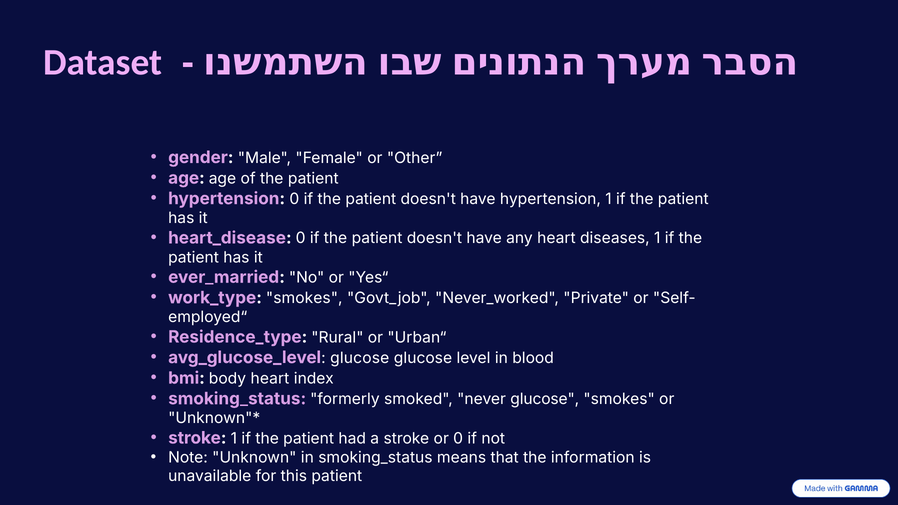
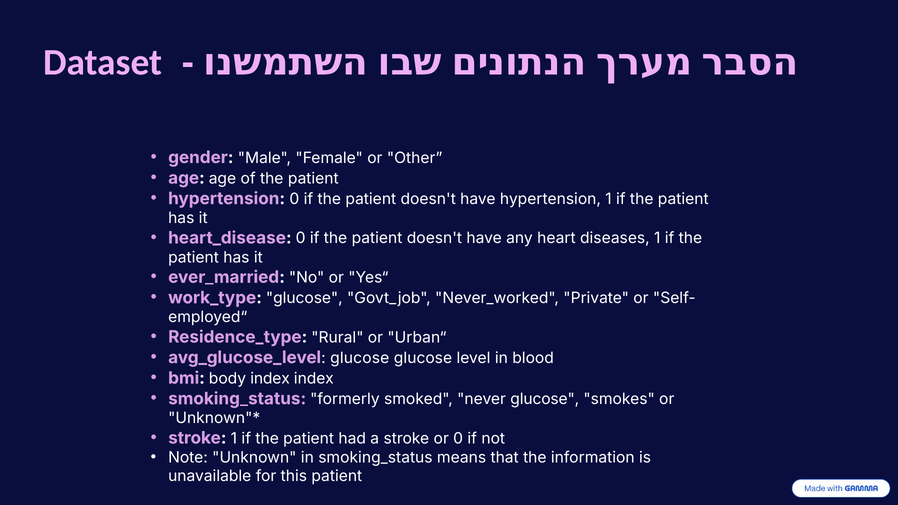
work_type smokes: smokes -> glucose
body heart: heart -> index
